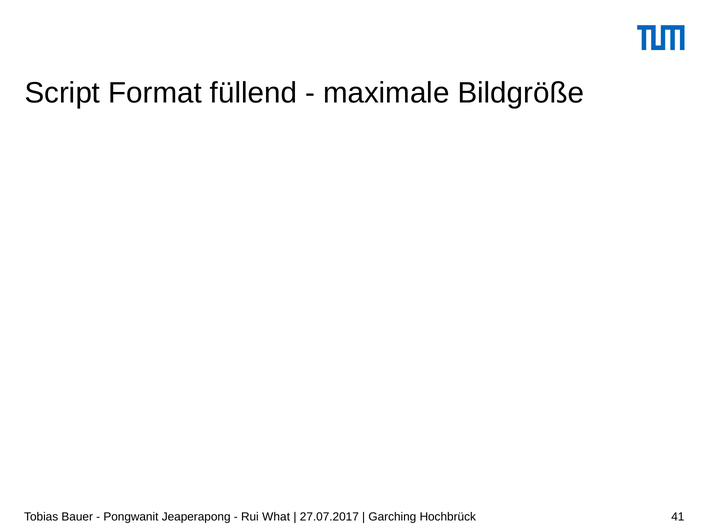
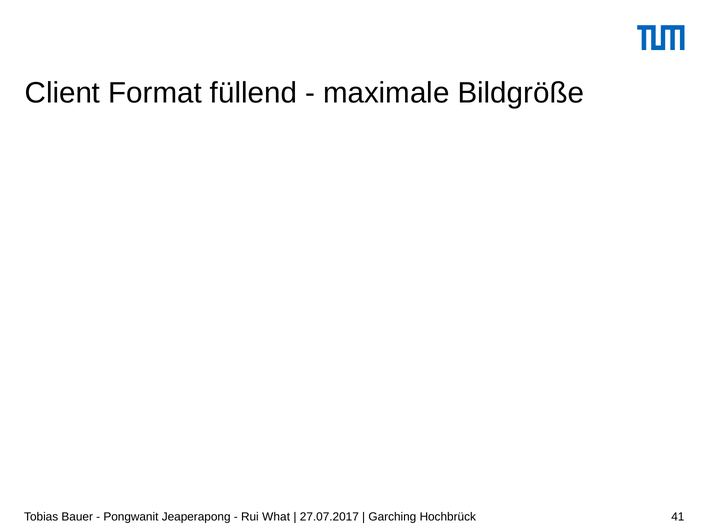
Script: Script -> Client
